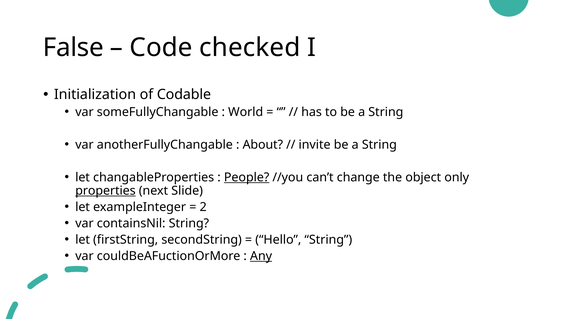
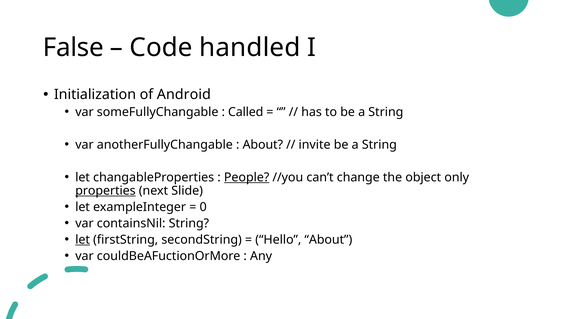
checked: checked -> handled
Codable: Codable -> Android
World: World -> Called
2: 2 -> 0
let at (83, 240) underline: none -> present
Hello String: String -> About
Any underline: present -> none
